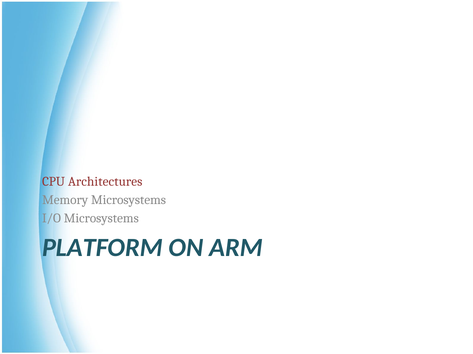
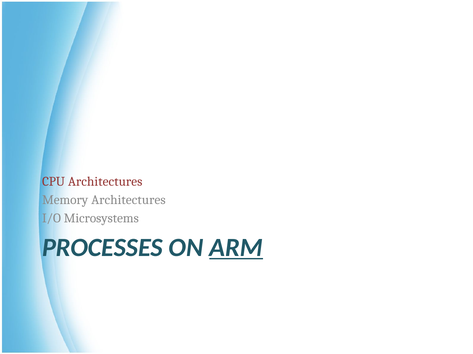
Memory Microsystems: Microsystems -> Architectures
PLATFORM: PLATFORM -> PROCESSES
ARM underline: none -> present
